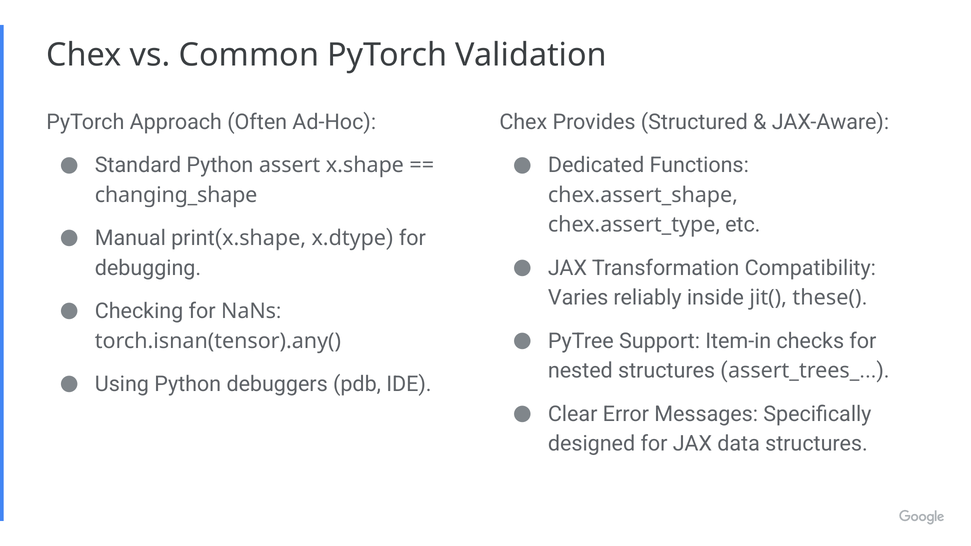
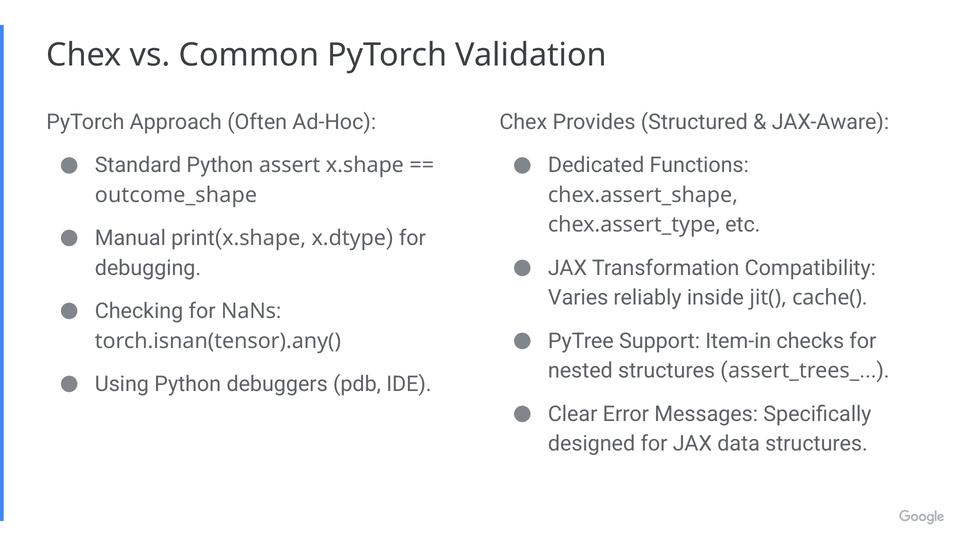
changing_shape: changing_shape -> outcome_shape
these(: these( -> cache(
